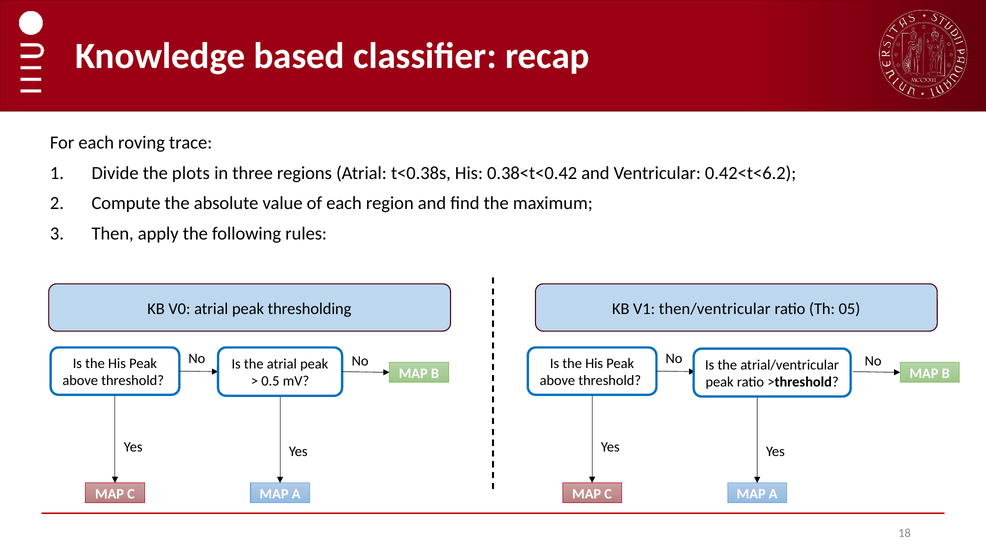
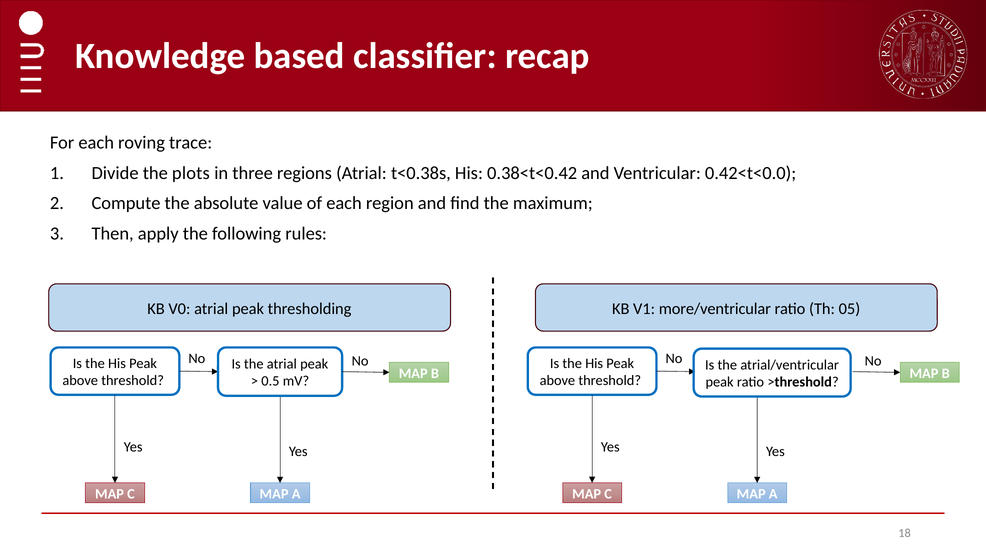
0.42<t<6.2: 0.42<t<6.2 -> 0.42<t<0.0
then/ventricular: then/ventricular -> more/ventricular
